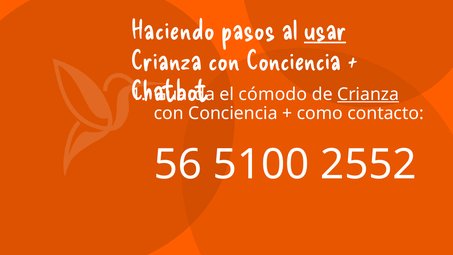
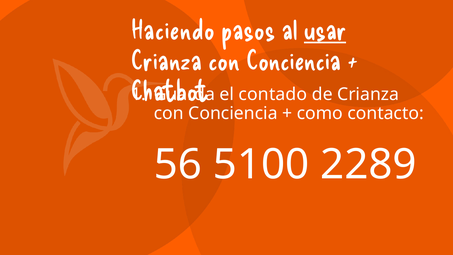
cómodo: cómodo -> contado
Crianza at (368, 94) underline: present -> none
2552: 2552 -> 2289
